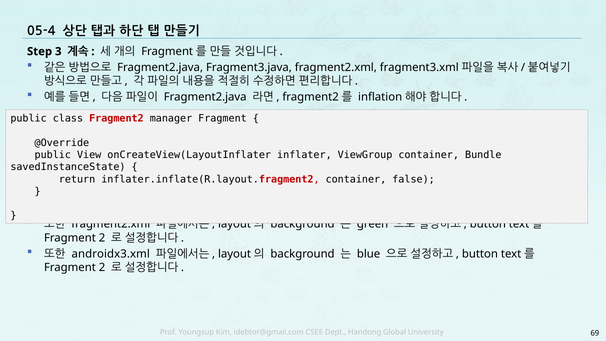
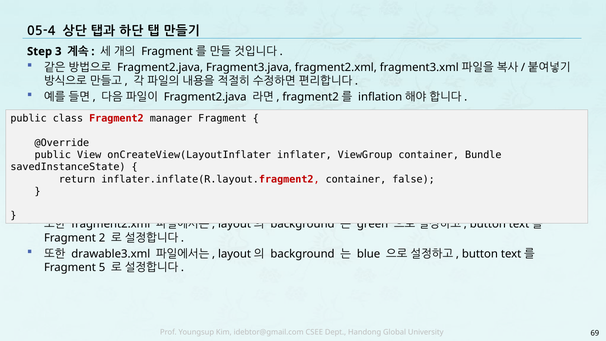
androidx3.xml: androidx3.xml -> drawable3.xml
2 at (102, 267): 2 -> 5
